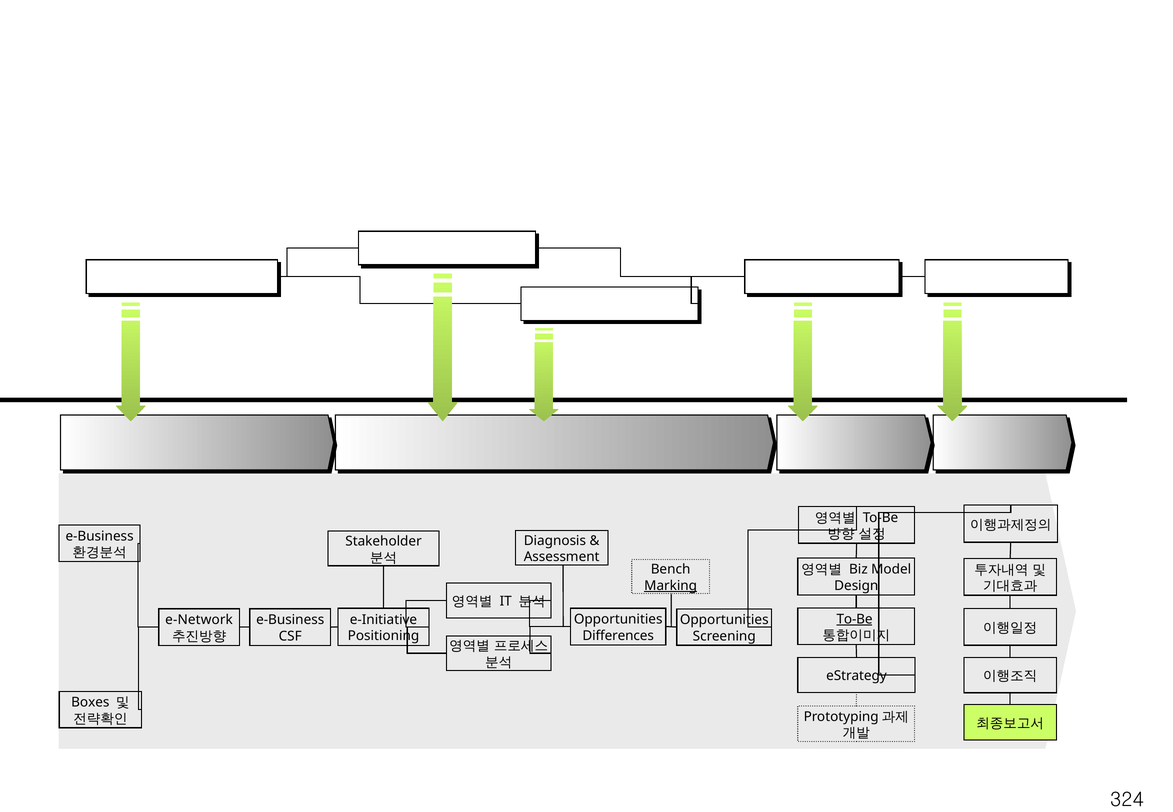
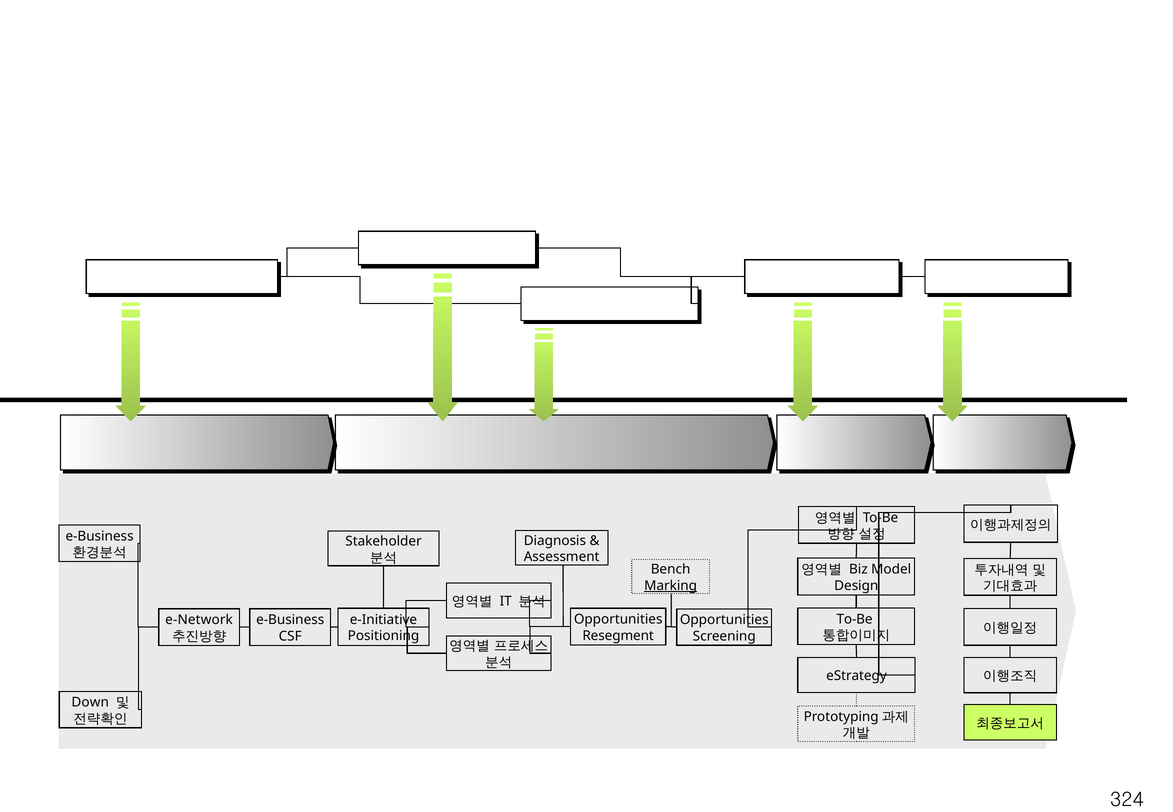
To-Be at (855, 619) underline: present -> none
Differences: Differences -> Resegment
Boxes: Boxes -> Down
